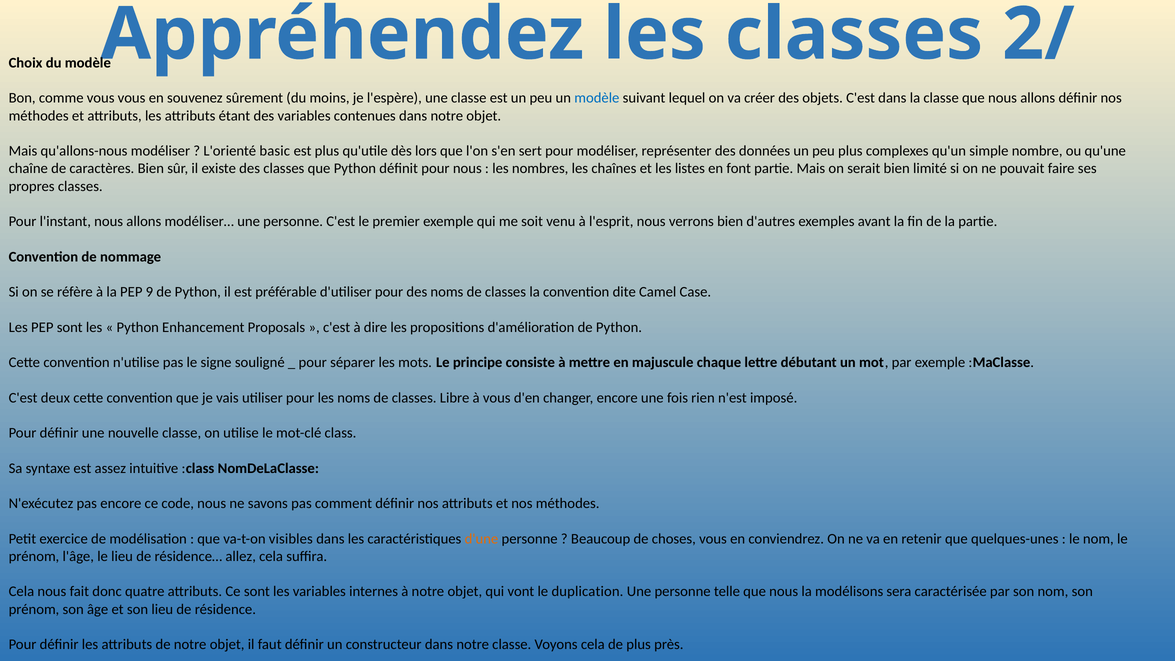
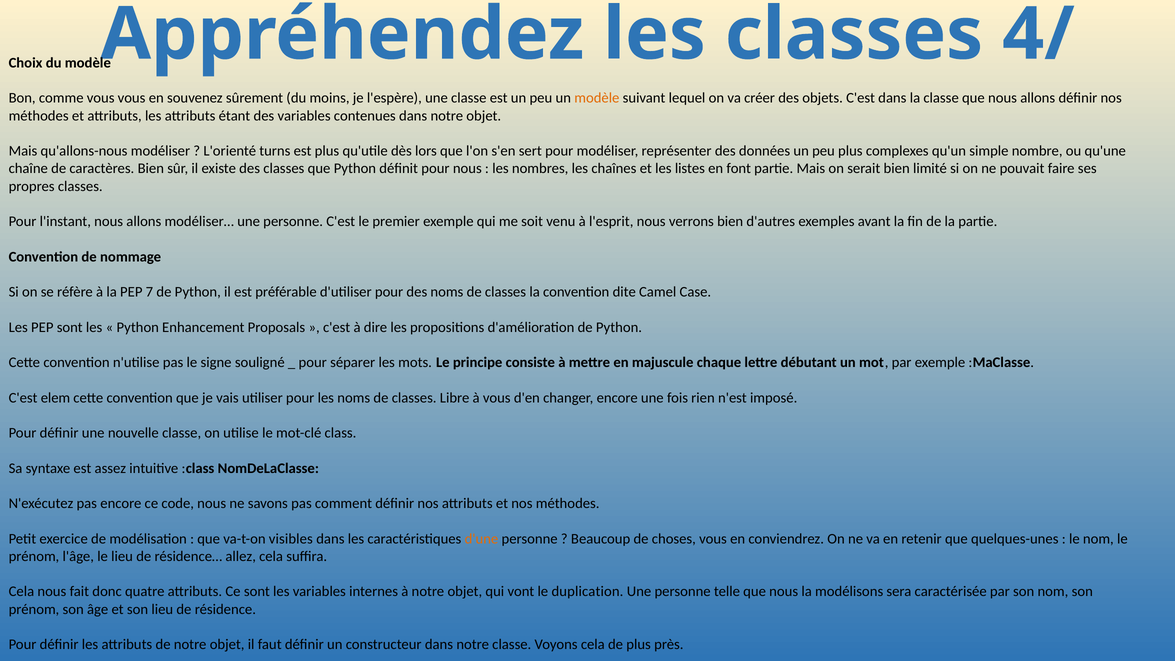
2/: 2/ -> 4/
modèle at (597, 98) colour: blue -> orange
basic: basic -> turns
9: 9 -> 7
deux: deux -> elem
